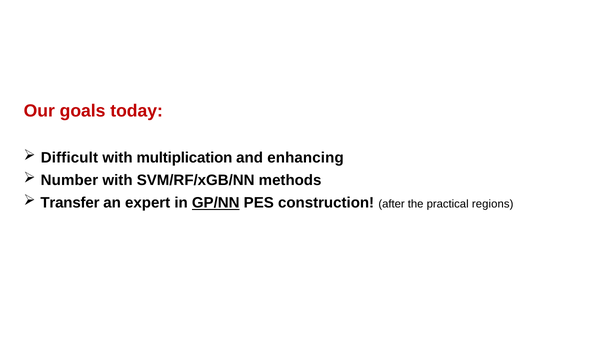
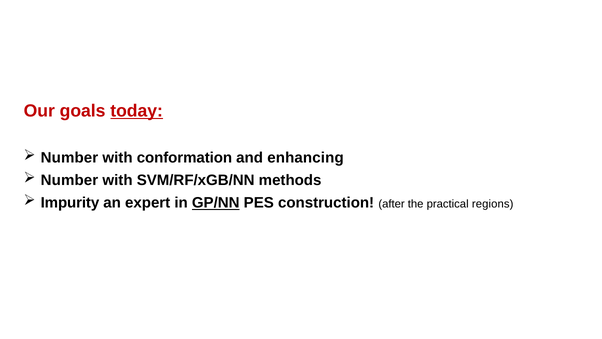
today underline: none -> present
Difficult at (69, 157): Difficult -> Number
multiplication: multiplication -> conformation
Transfer: Transfer -> Impurity
